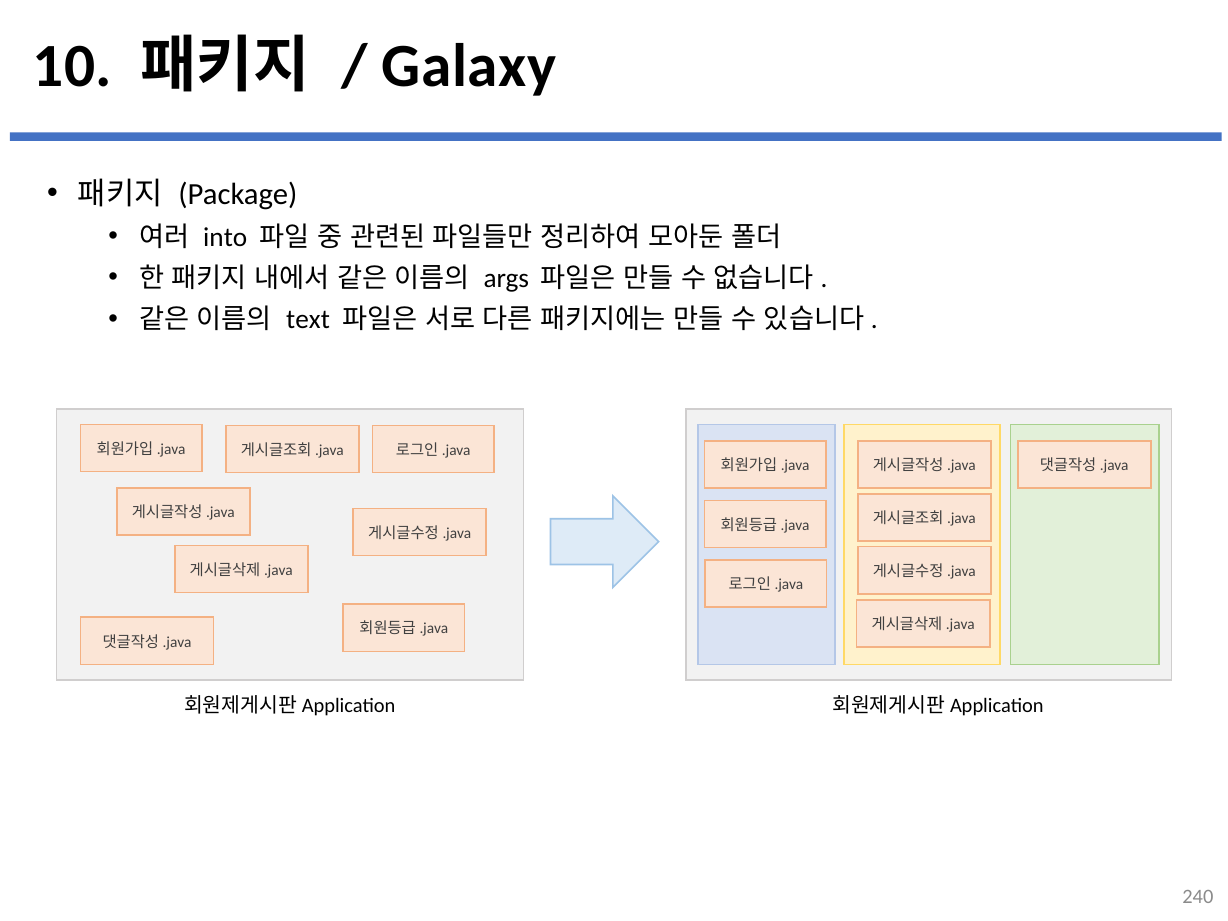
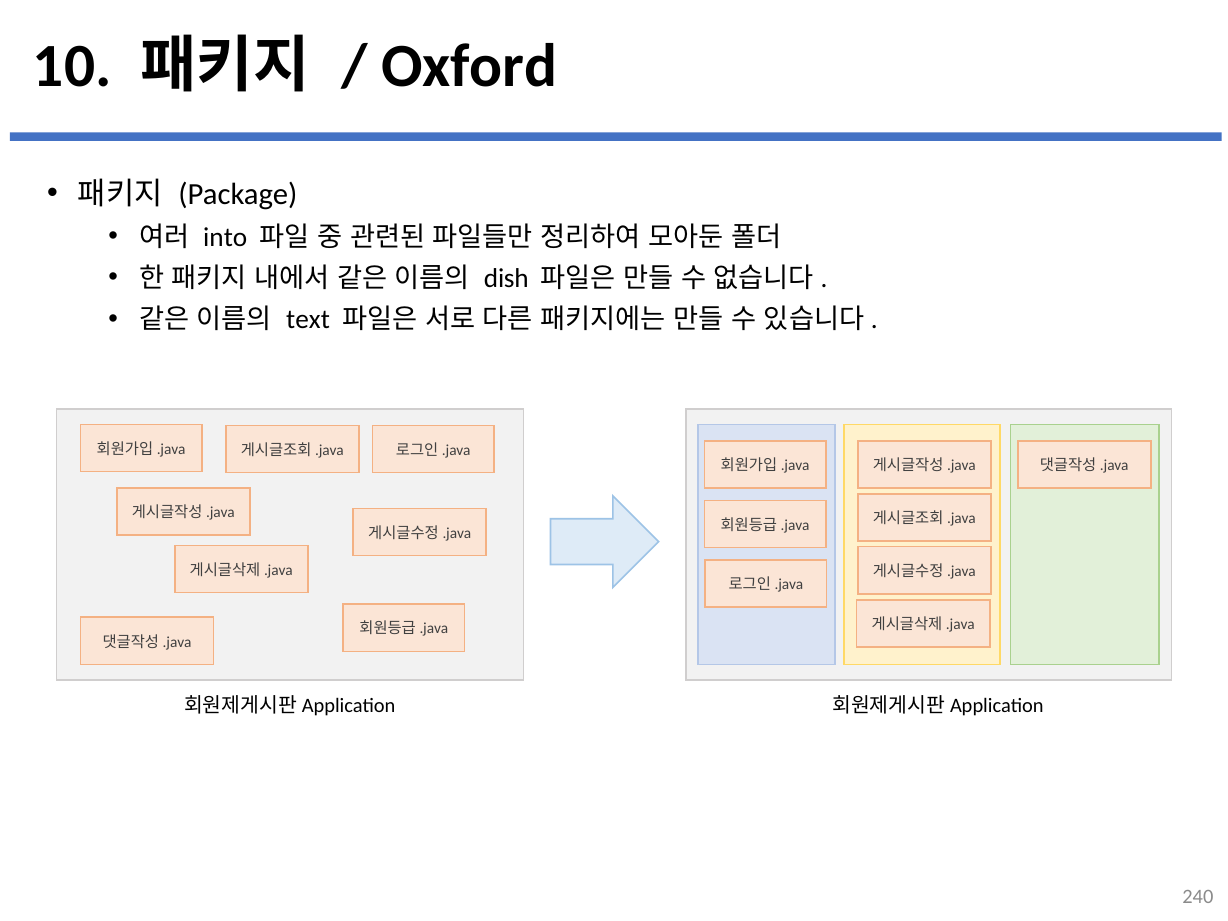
Galaxy: Galaxy -> Oxford
args: args -> dish
